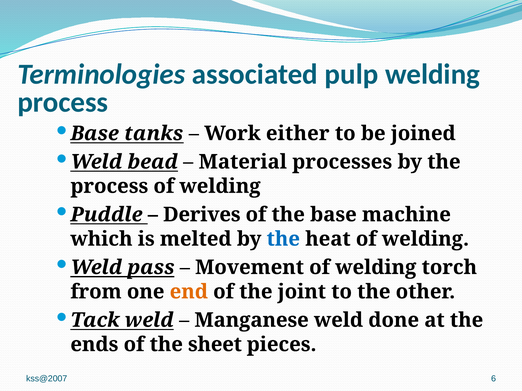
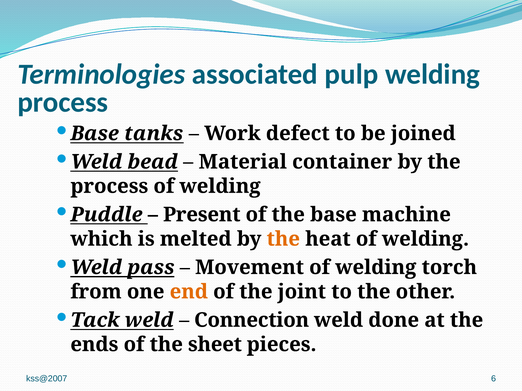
either: either -> defect
processes: processes -> container
Derives: Derives -> Present
the at (283, 239) colour: blue -> orange
Manganese: Manganese -> Connection
